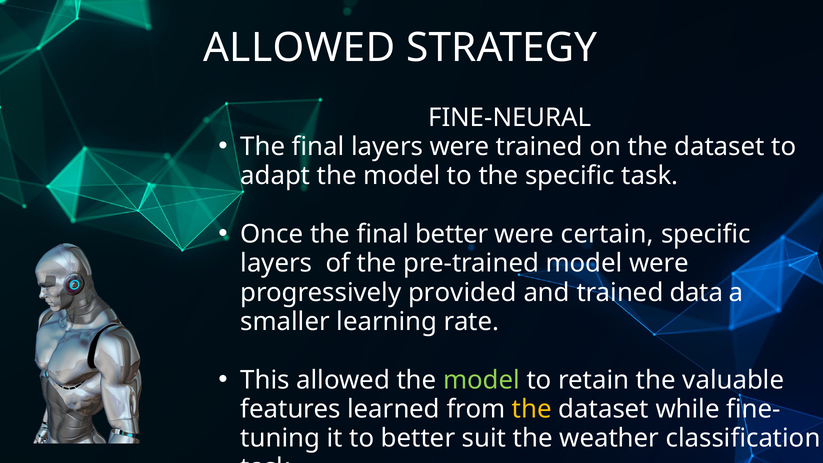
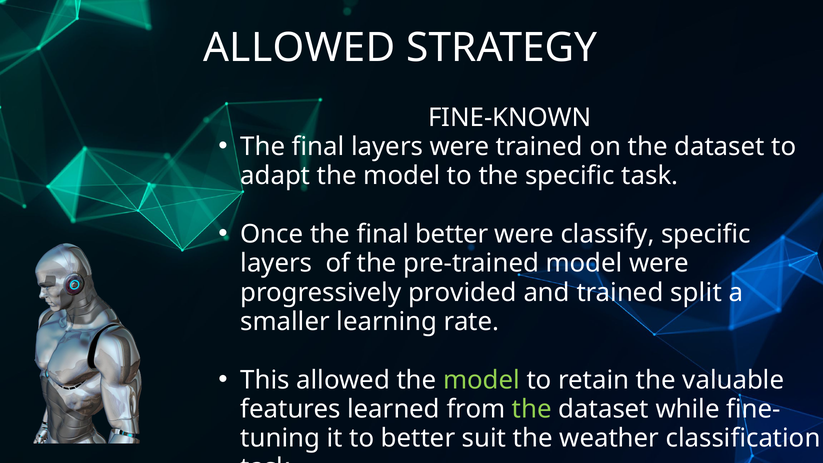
FINE-NEURAL: FINE-NEURAL -> FINE-KNOWN
certain: certain -> classify
data: data -> split
the at (532, 409) colour: yellow -> light green
